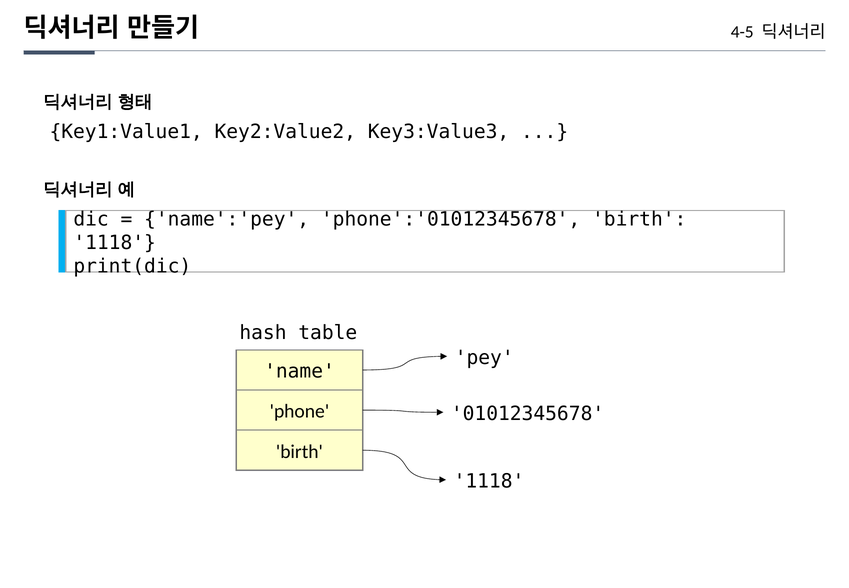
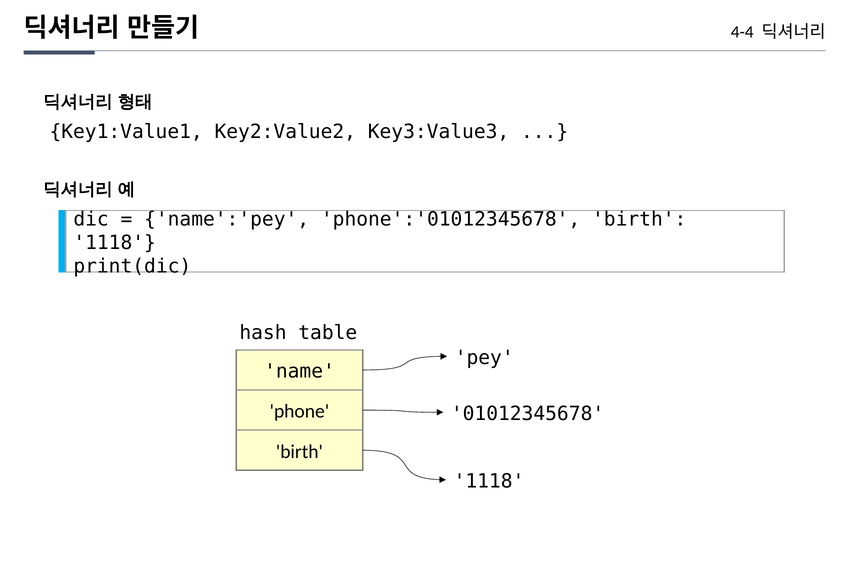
4-5: 4-5 -> 4-4
